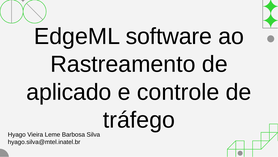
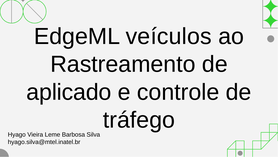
software: software -> veículos
